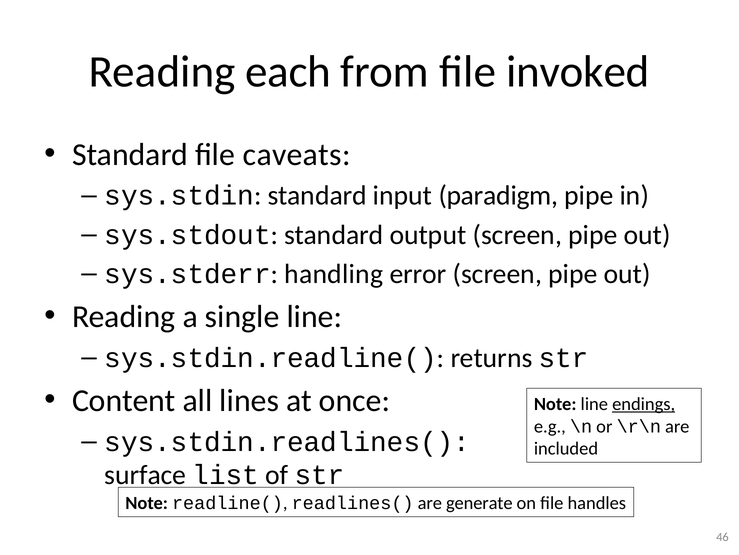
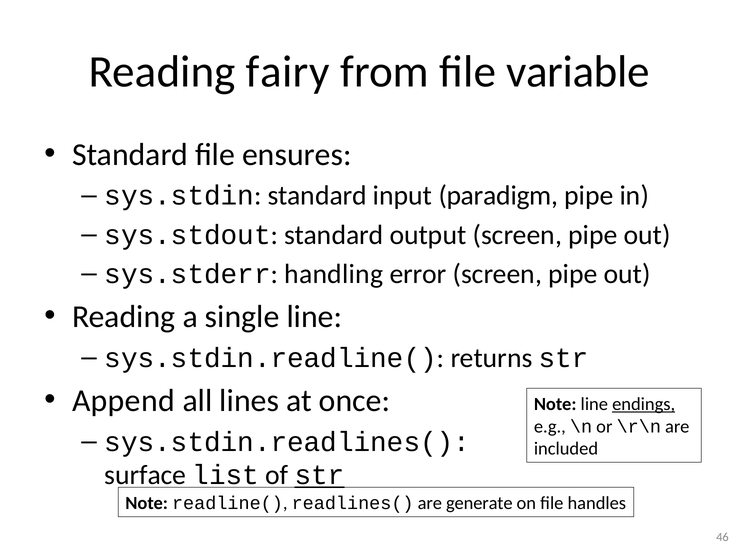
each: each -> fairy
invoked: invoked -> variable
caveats: caveats -> ensures
Content: Content -> Append
str at (319, 475) underline: none -> present
